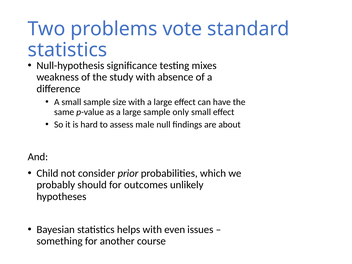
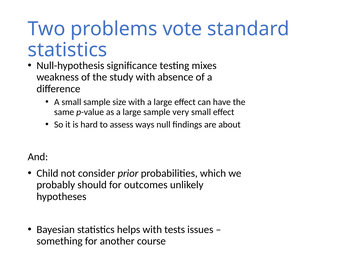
only: only -> very
male: male -> ways
even: even -> tests
